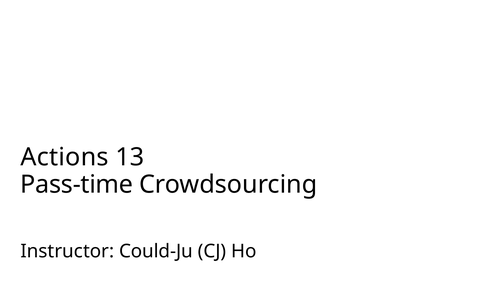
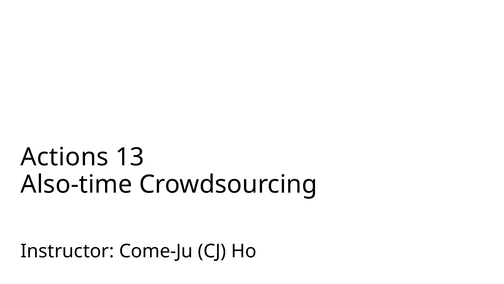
Pass-time: Pass-time -> Also-time
Could-Ju: Could-Ju -> Come-Ju
